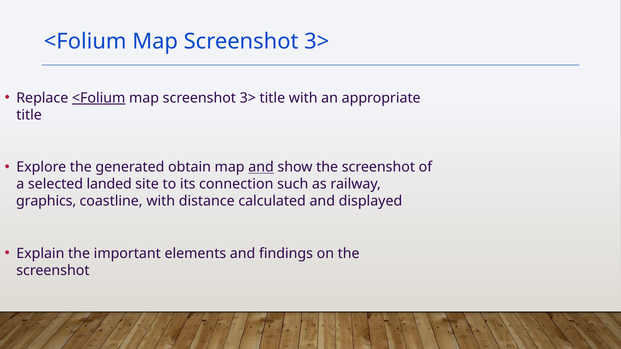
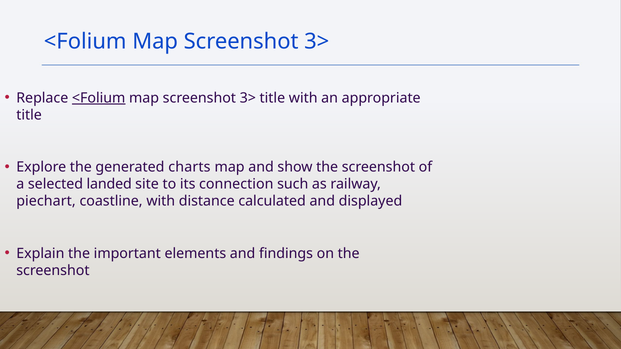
obtain: obtain -> charts
and at (261, 167) underline: present -> none
graphics: graphics -> piechart
